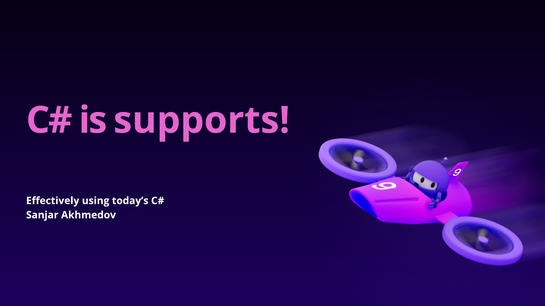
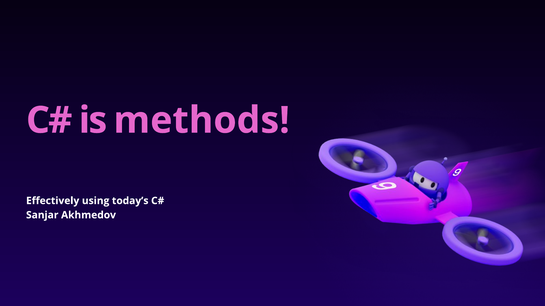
supports: supports -> methods
